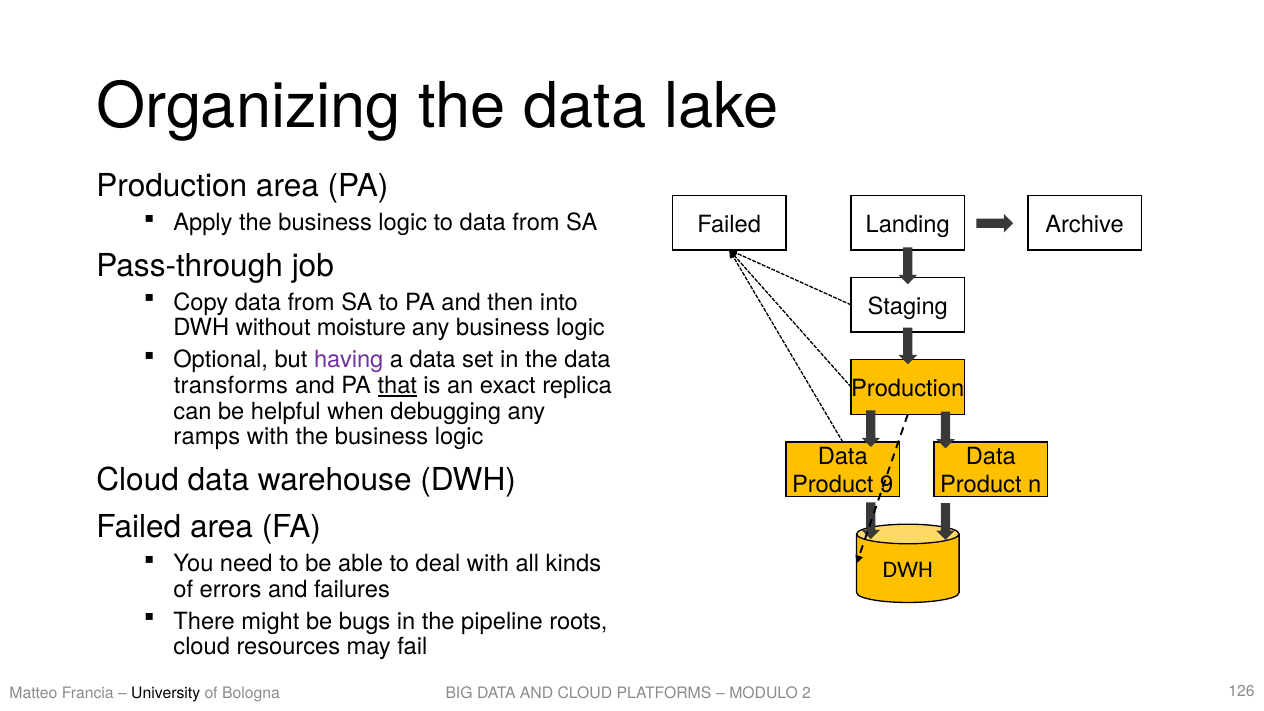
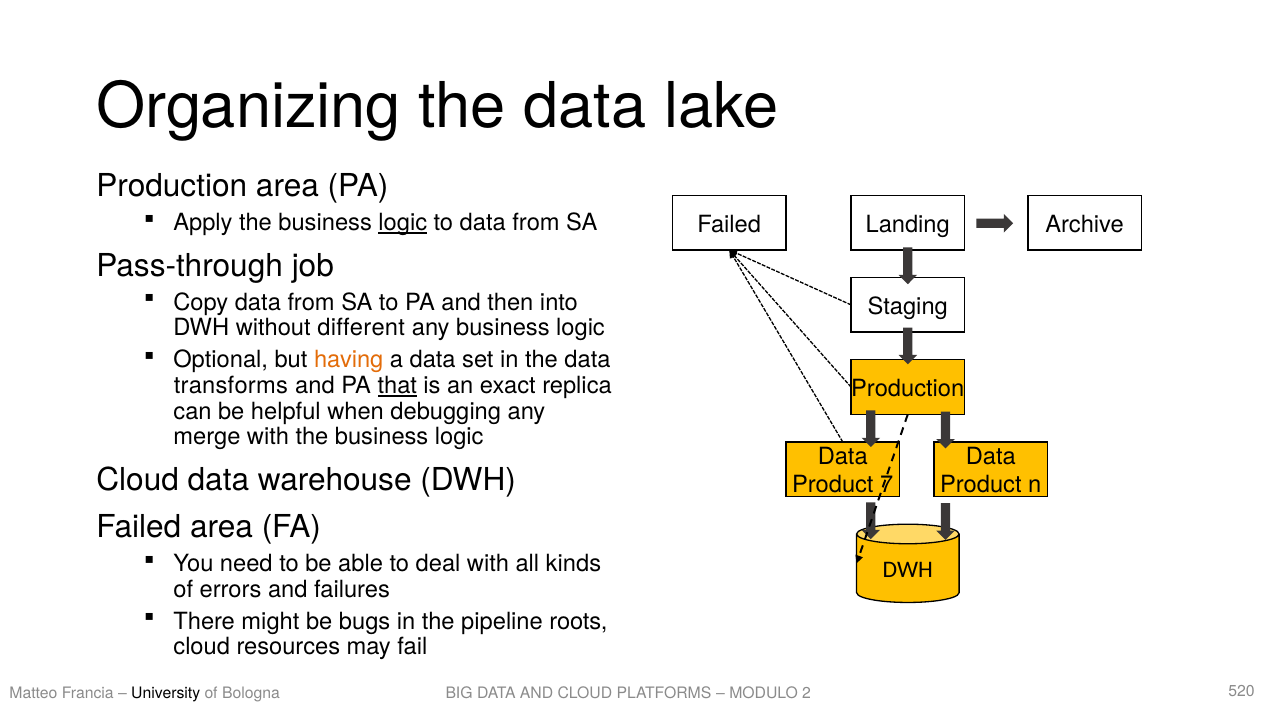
logic at (403, 223) underline: none -> present
moisture: moisture -> different
having colour: purple -> orange
ramps: ramps -> merge
9: 9 -> 7
126: 126 -> 520
